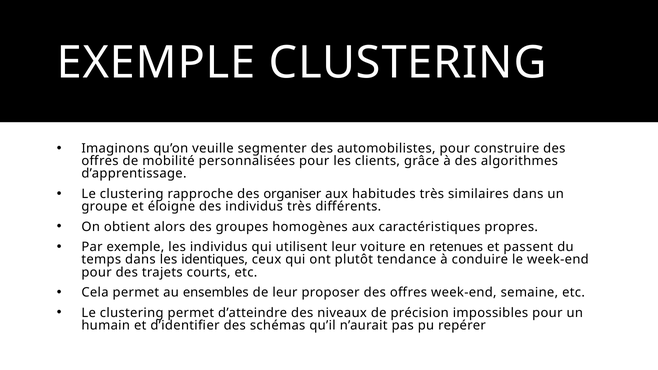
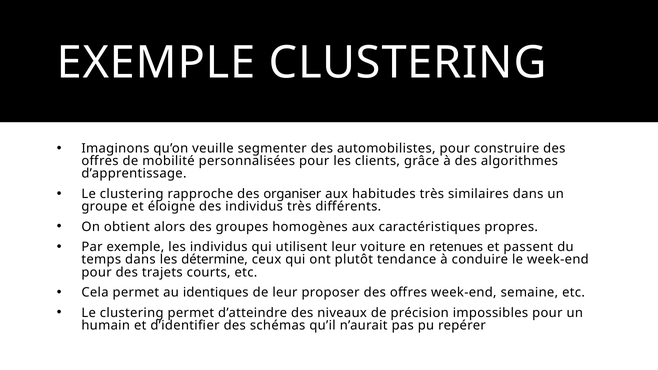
identiques: identiques -> détermine
ensembles: ensembles -> identiques
